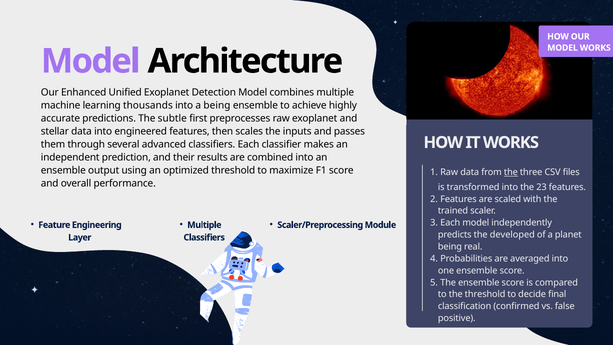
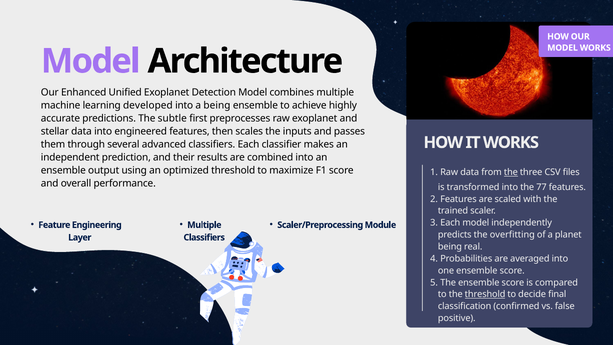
thousands: thousands -> developed
23: 23 -> 77
developed: developed -> overfitting
threshold at (485, 294) underline: none -> present
